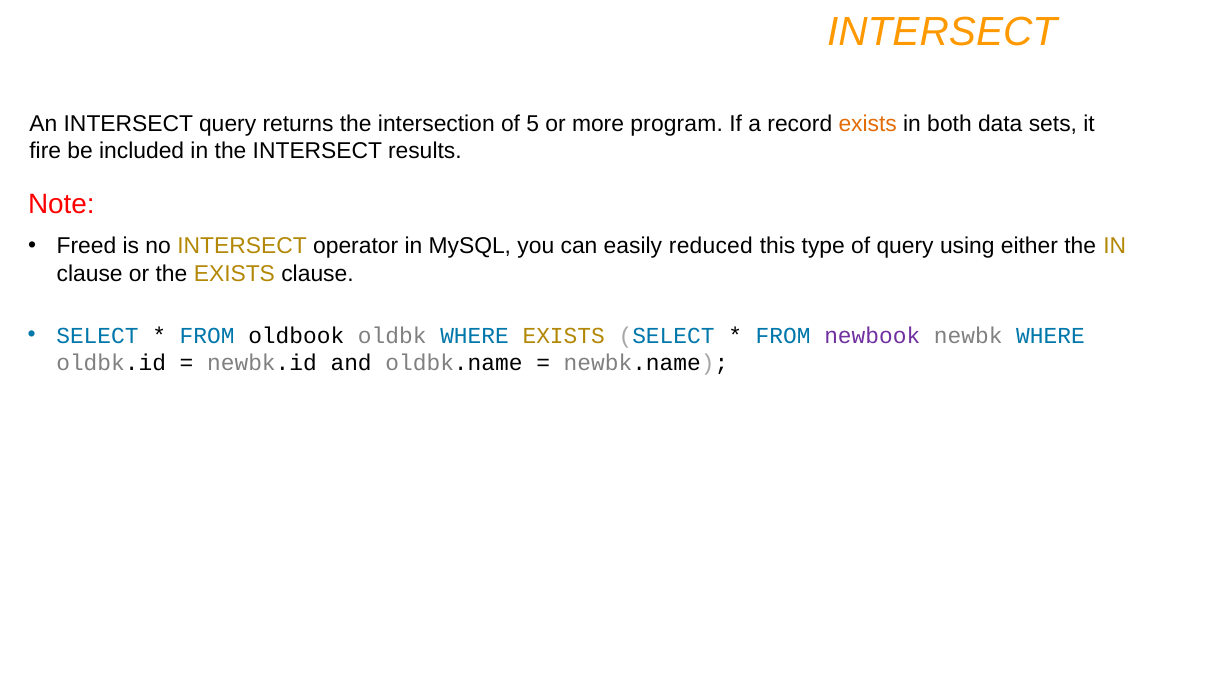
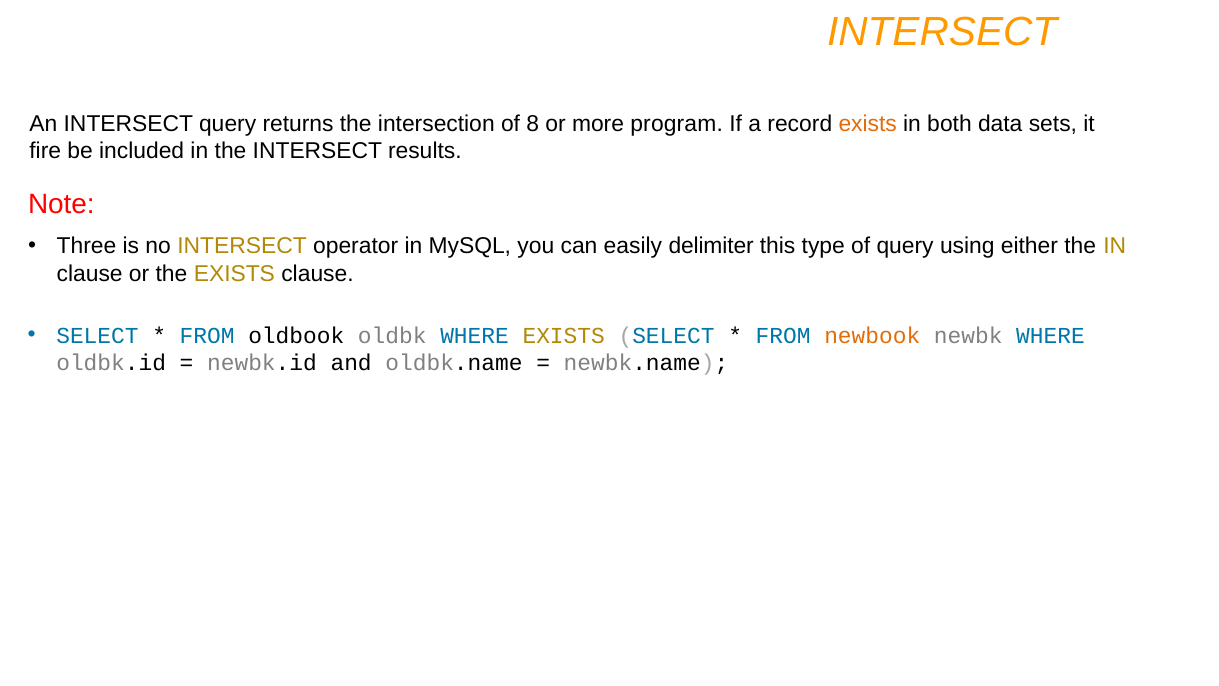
5: 5 -> 8
Freed: Freed -> Three
reduced: reduced -> delimiter
newbook colour: purple -> orange
